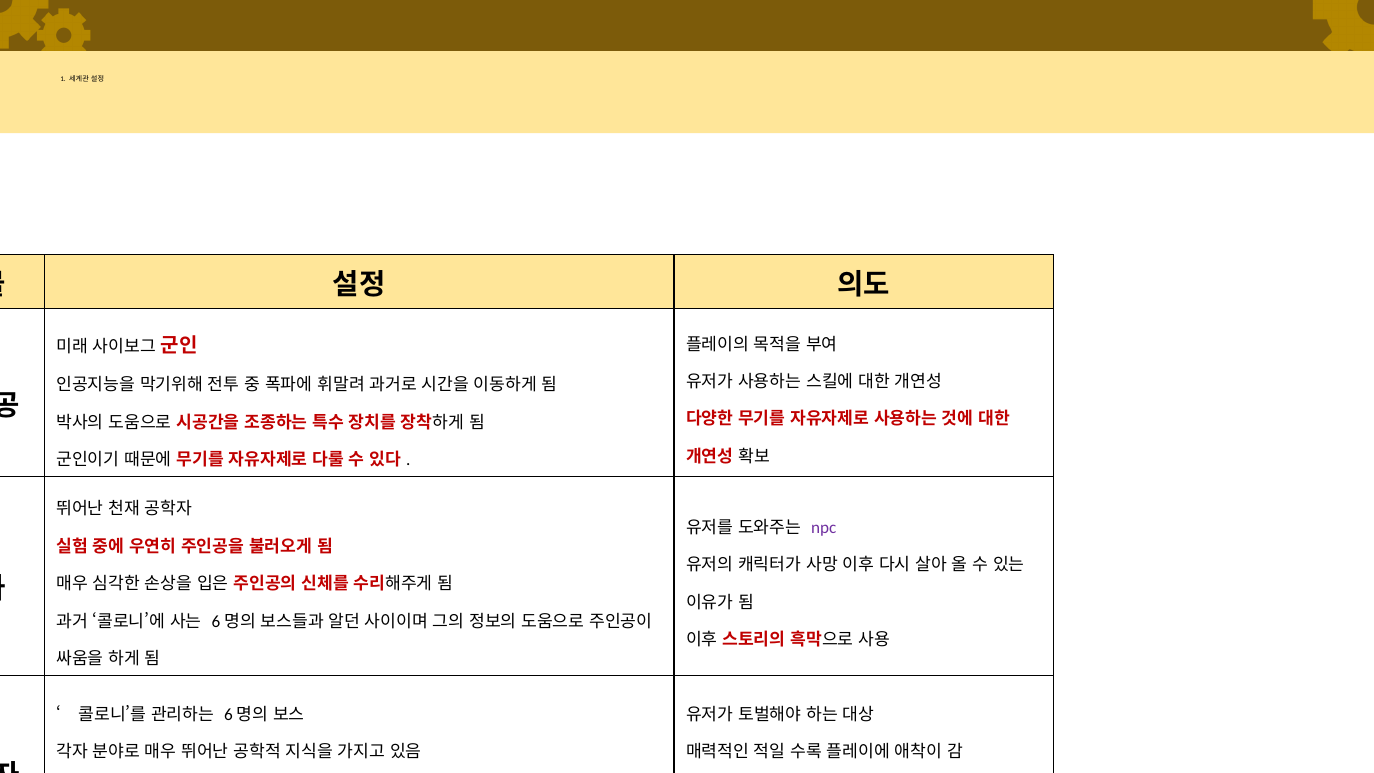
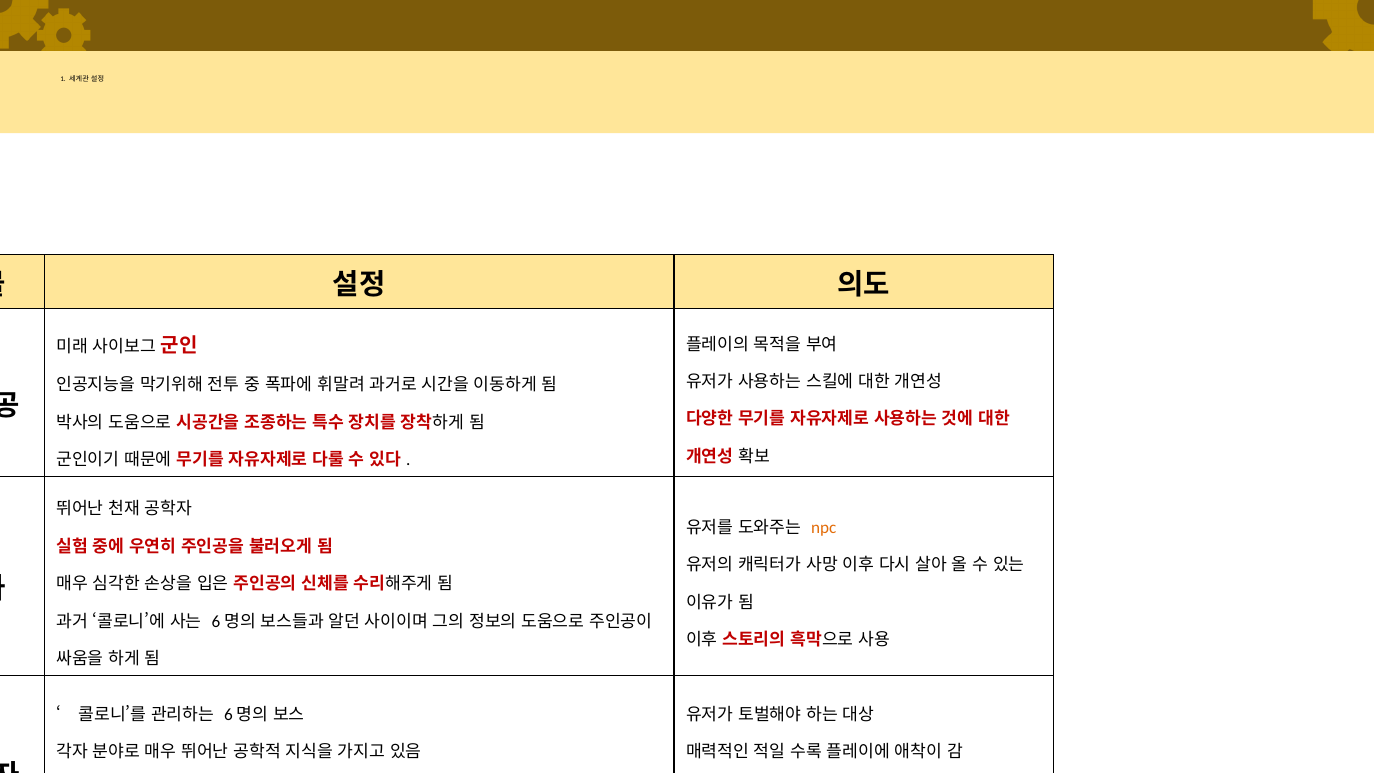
npc colour: purple -> orange
